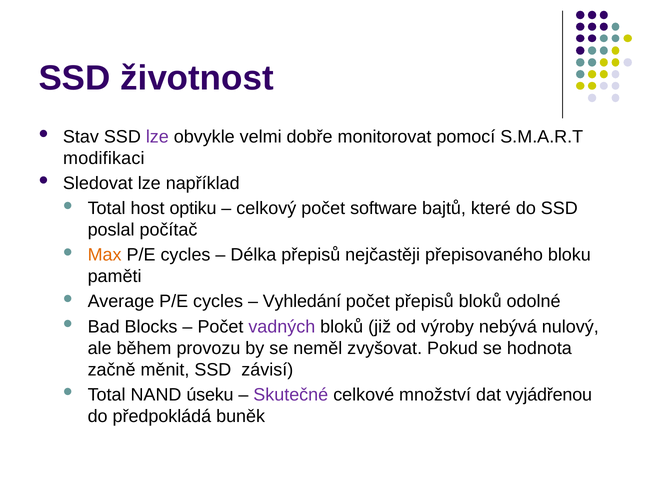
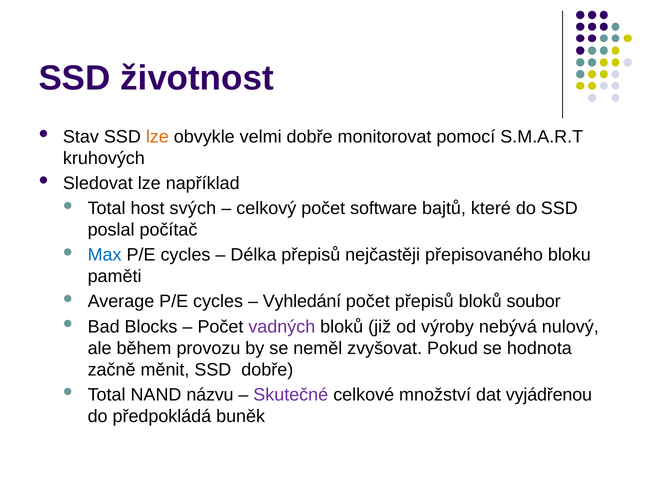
lze at (157, 137) colour: purple -> orange
modifikaci: modifikaci -> kruhových
optiku: optiku -> svých
Max colour: orange -> blue
odolné: odolné -> soubor
SSD závisí: závisí -> dobře
úseku: úseku -> názvu
